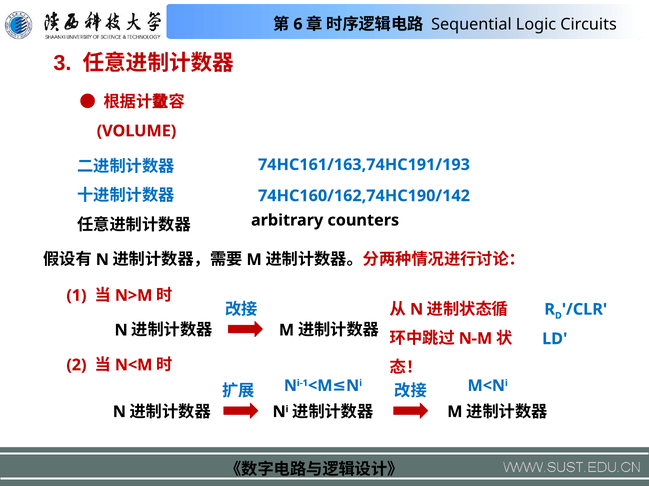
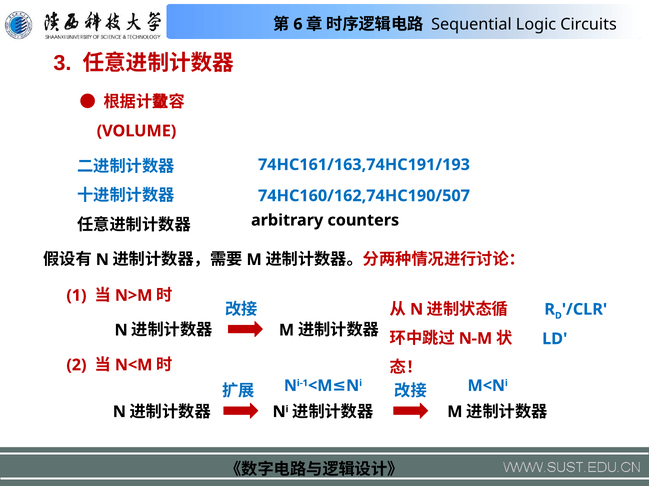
74HC160/162,74HC190/142: 74HC160/162,74HC190/142 -> 74HC160/162,74HC190/507
